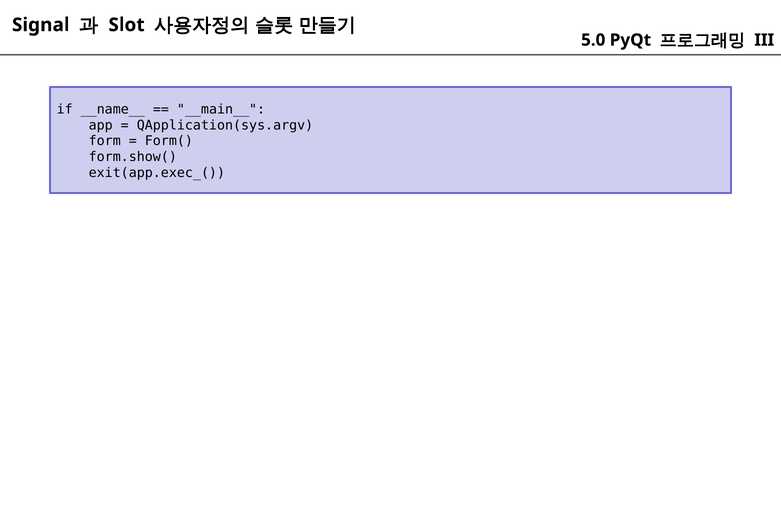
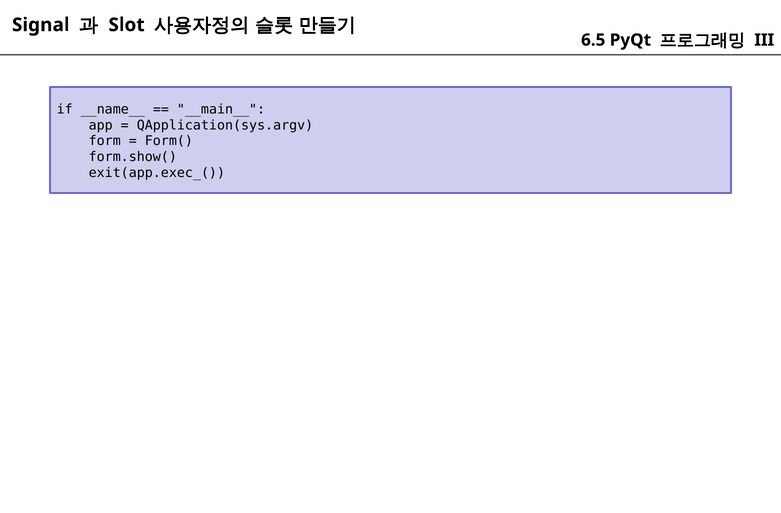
5.0: 5.0 -> 6.5
